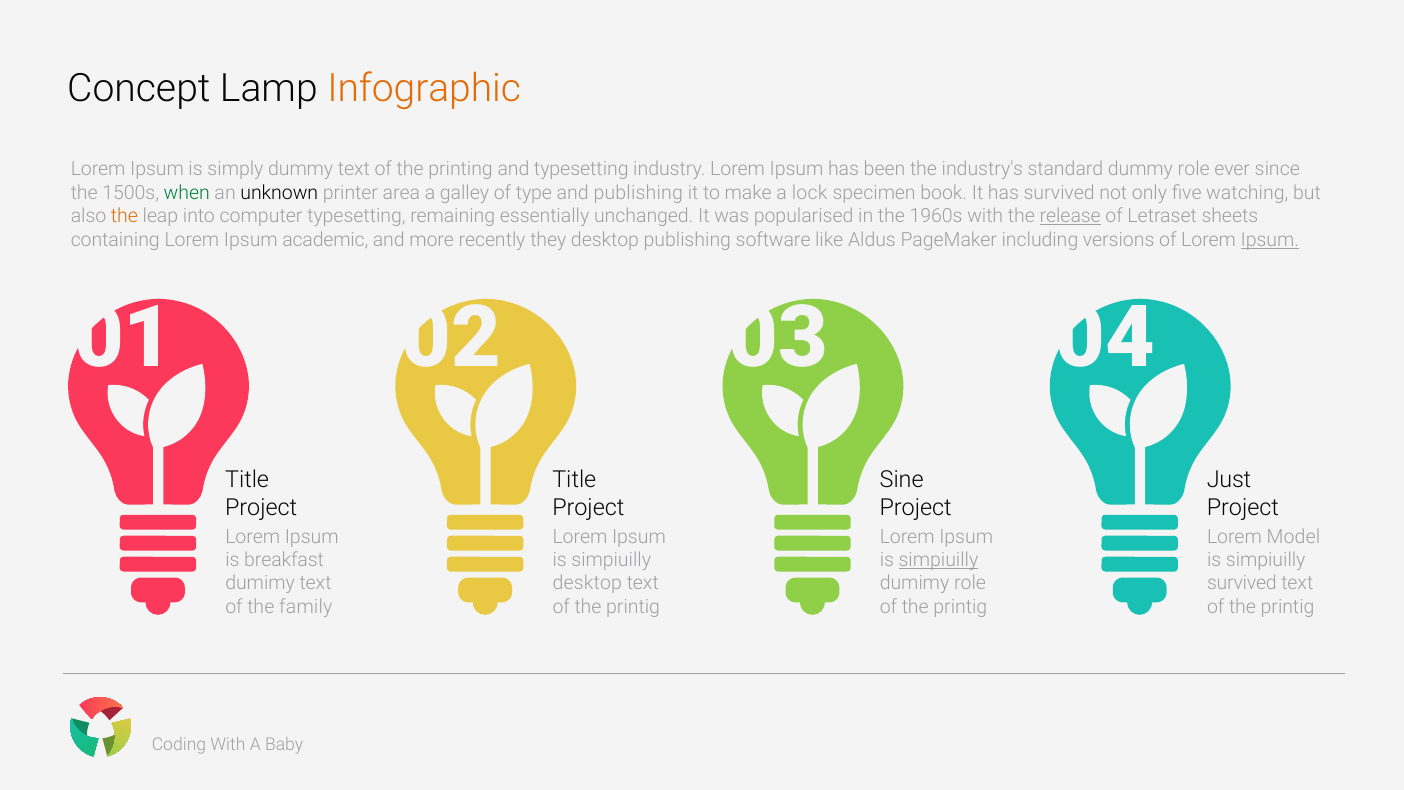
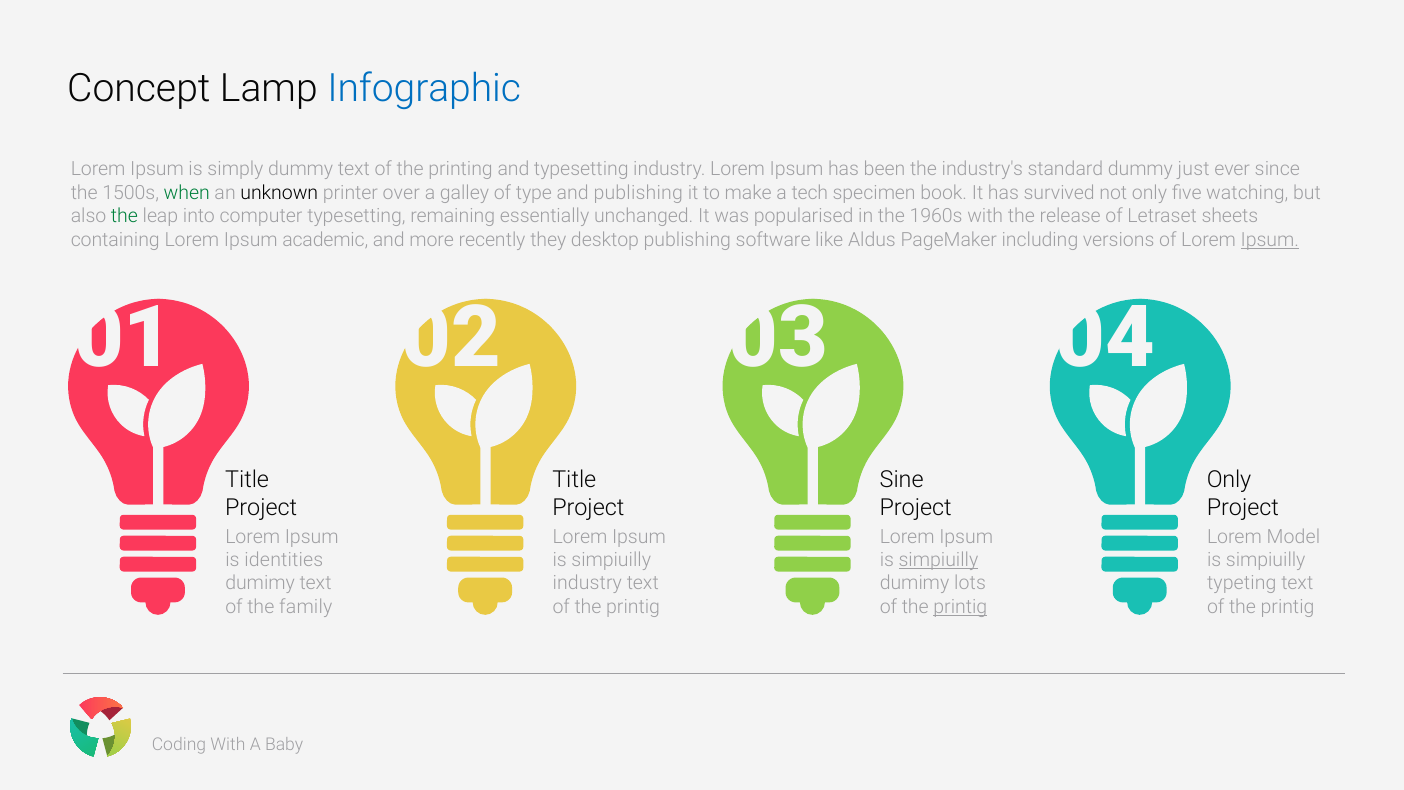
Infographic colour: orange -> blue
dummy role: role -> just
area: area -> over
lock: lock -> tech
the at (124, 216) colour: orange -> green
release underline: present -> none
Just at (1229, 479): Just -> Only
breakfast: breakfast -> identities
desktop at (587, 583): desktop -> industry
dumimy role: role -> lots
survived at (1242, 583): survived -> typeting
printig at (960, 607) underline: none -> present
